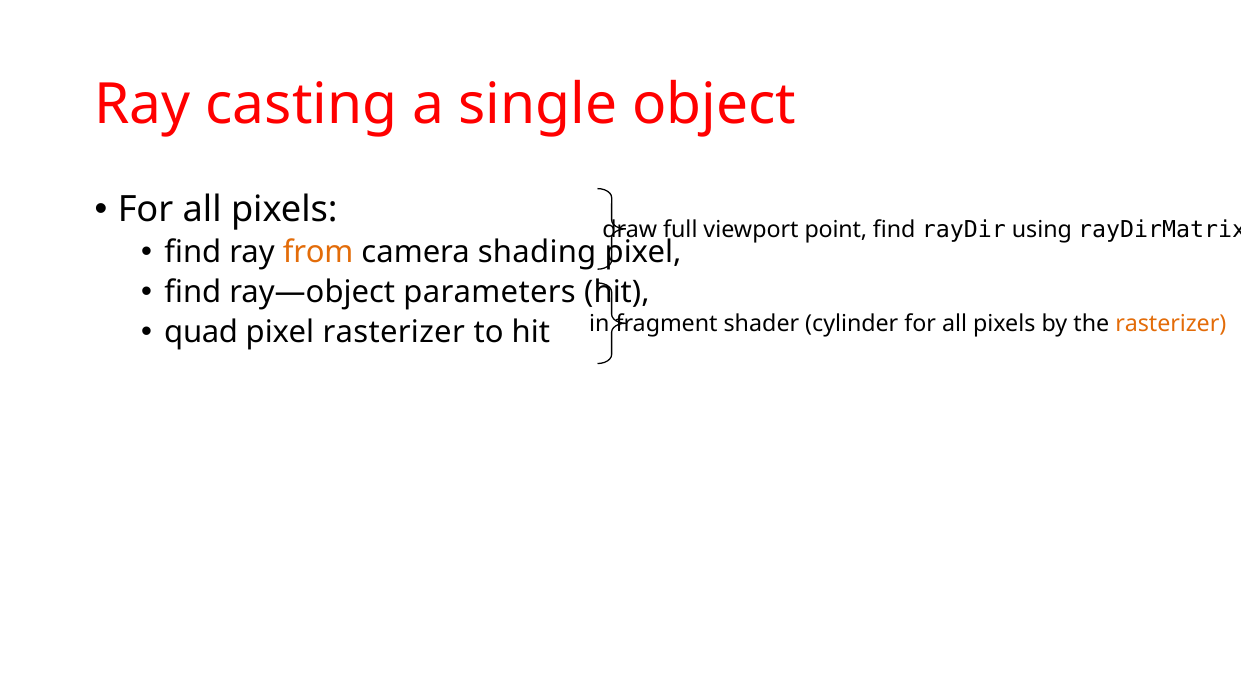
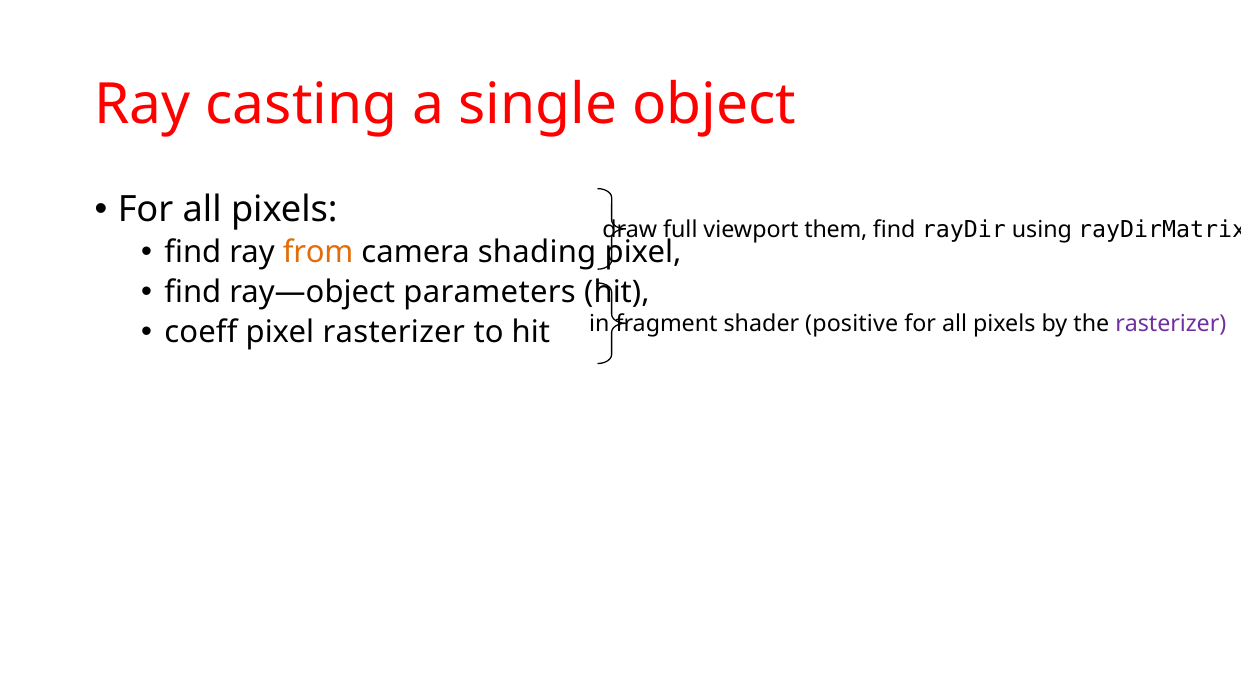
point: point -> them
quad: quad -> coeff
cylinder: cylinder -> positive
rasterizer at (1171, 324) colour: orange -> purple
